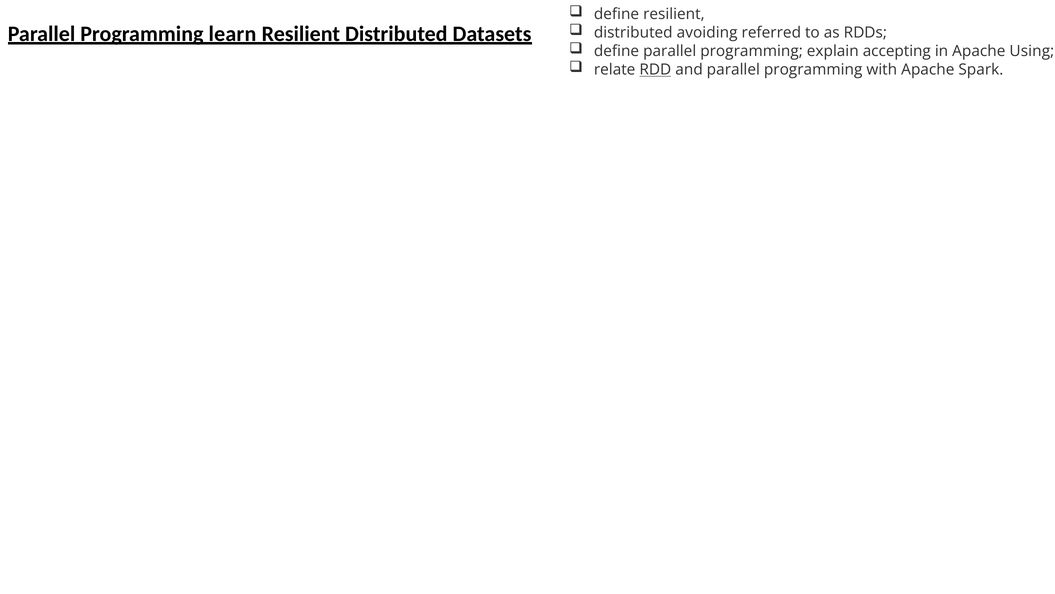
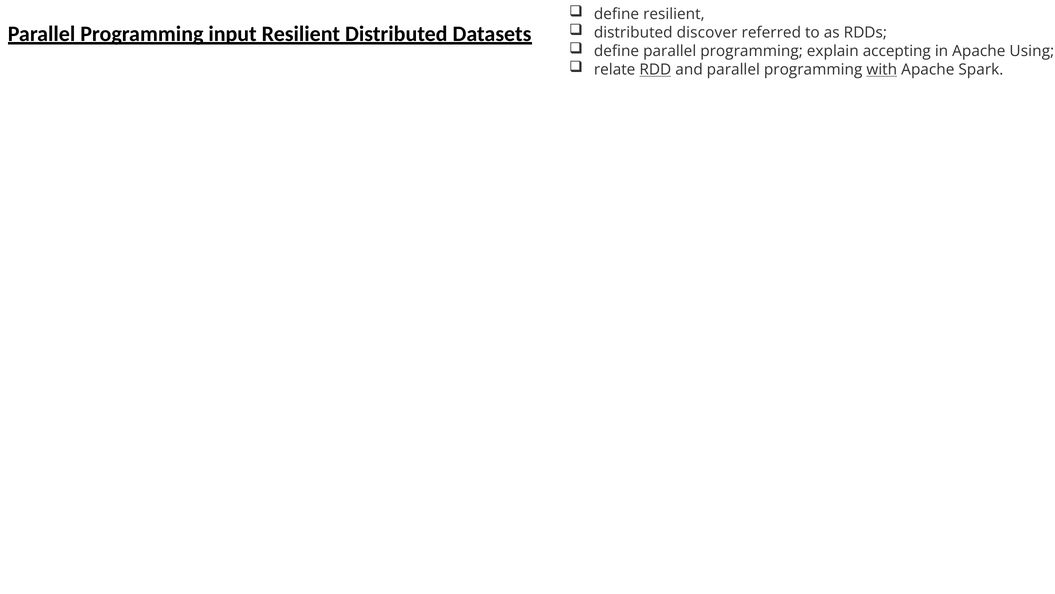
avoiding: avoiding -> discover
learn: learn -> input
with underline: none -> present
